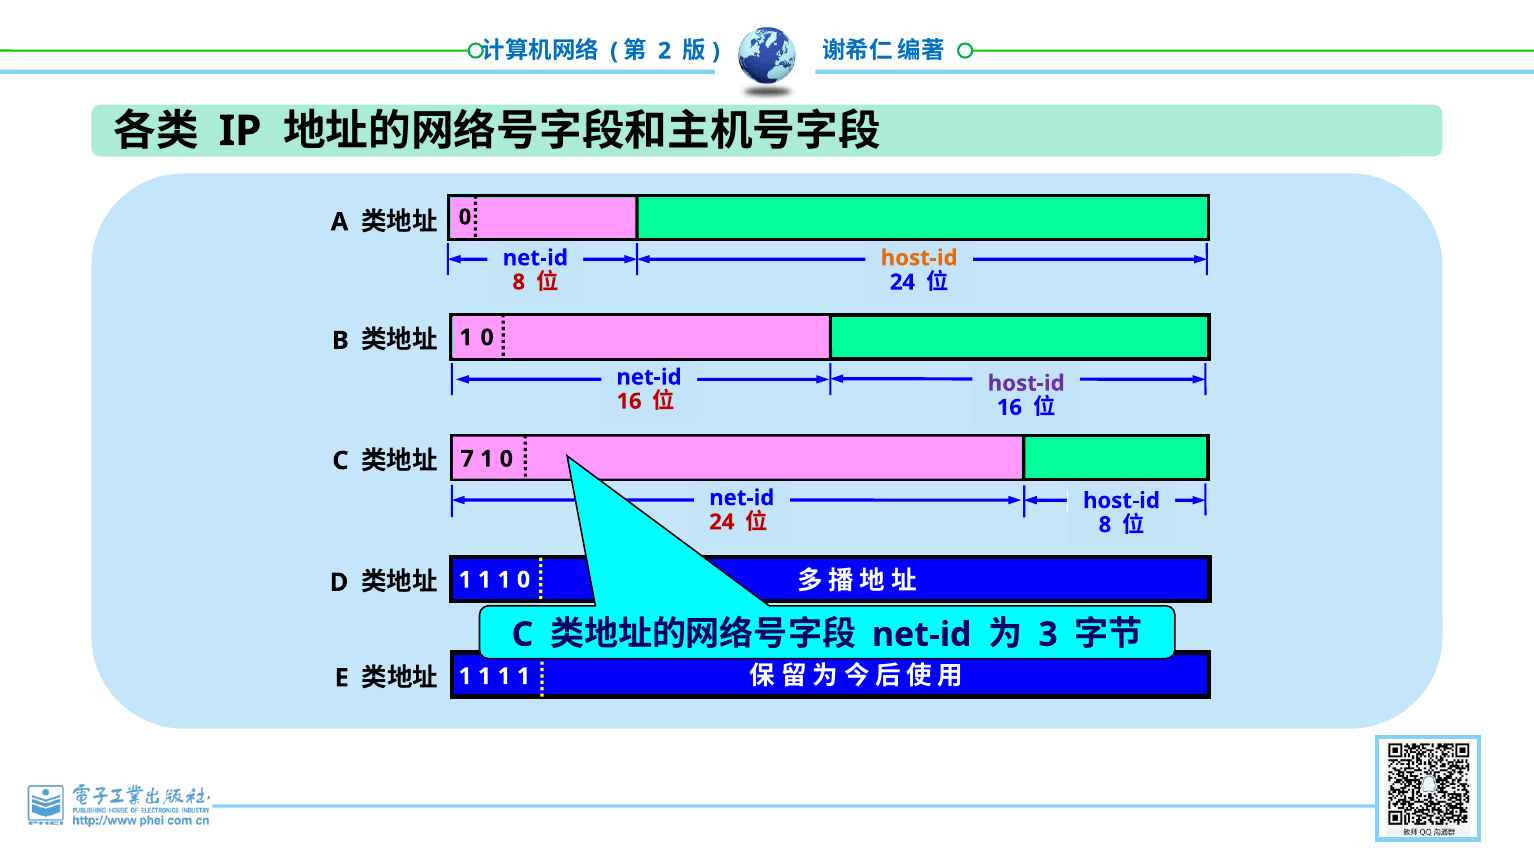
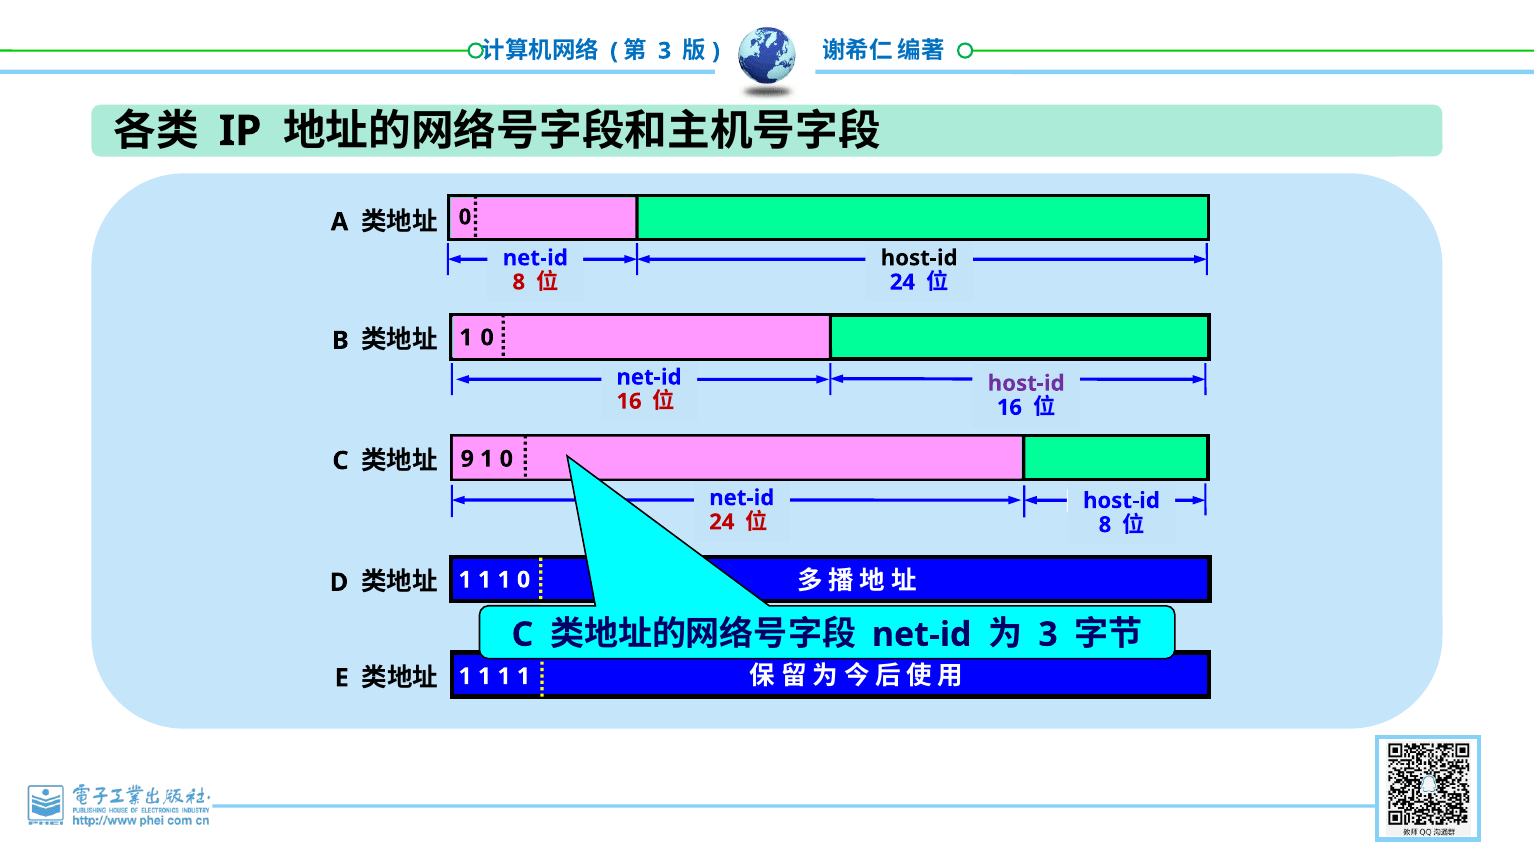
2 at (665, 51): 2 -> 3
host-id at (919, 258) colour: orange -> black
7: 7 -> 9
